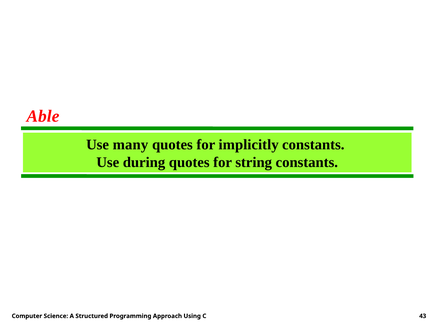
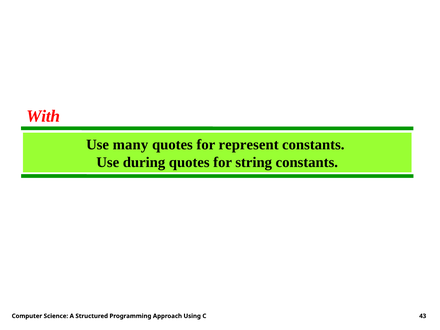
Able: Able -> With
implicitly: implicitly -> represent
